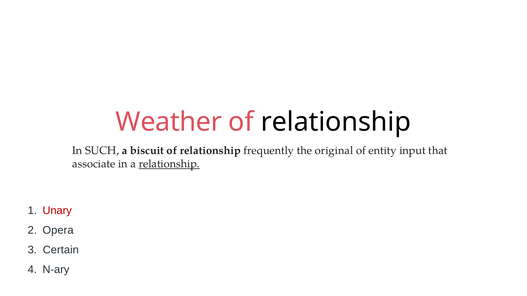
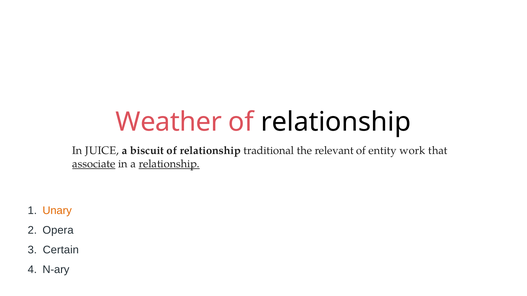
SUCH: SUCH -> JUICE
frequently: frequently -> traditional
original: original -> relevant
input: input -> work
associate underline: none -> present
Unary colour: red -> orange
